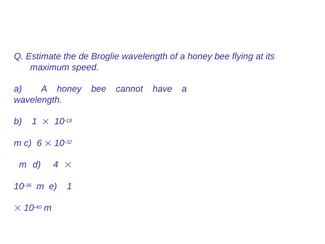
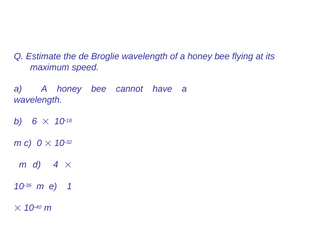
b 1: 1 -> 6
6: 6 -> 0
